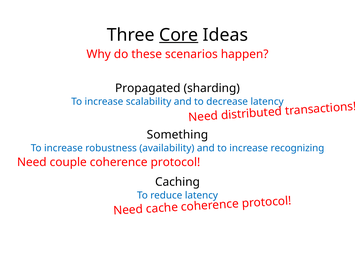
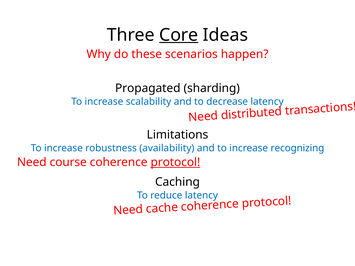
Something: Something -> Limitations
couple: couple -> course
protocol at (175, 162) underline: none -> present
